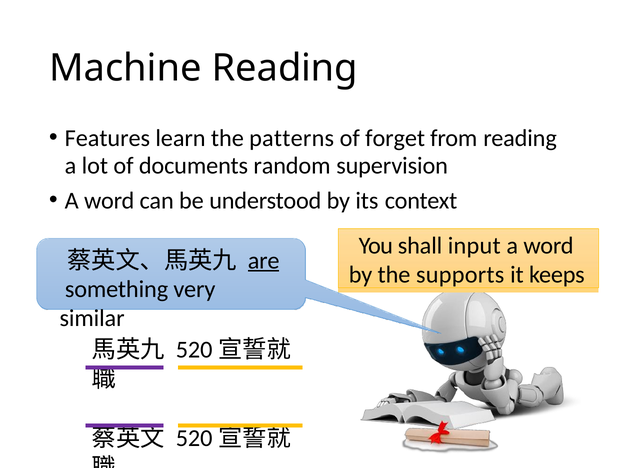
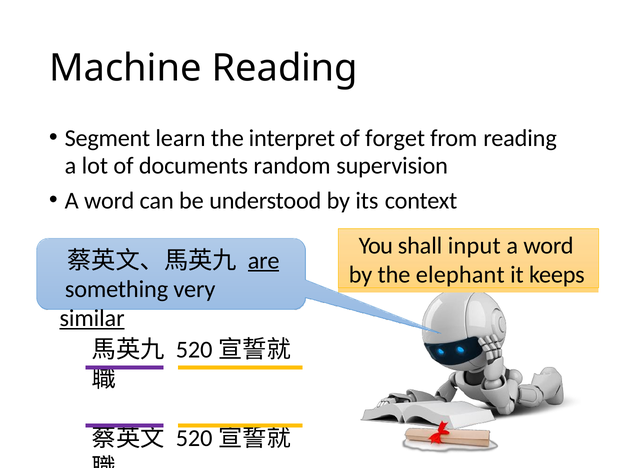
Features: Features -> Segment
patterns: patterns -> interpret
supports: supports -> elephant
similar underline: none -> present
